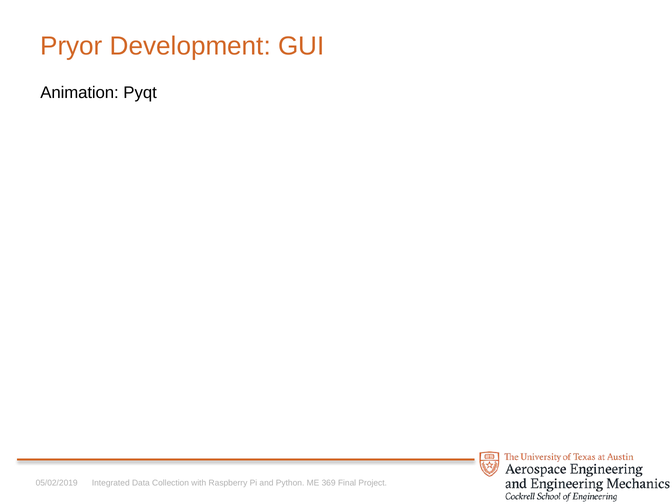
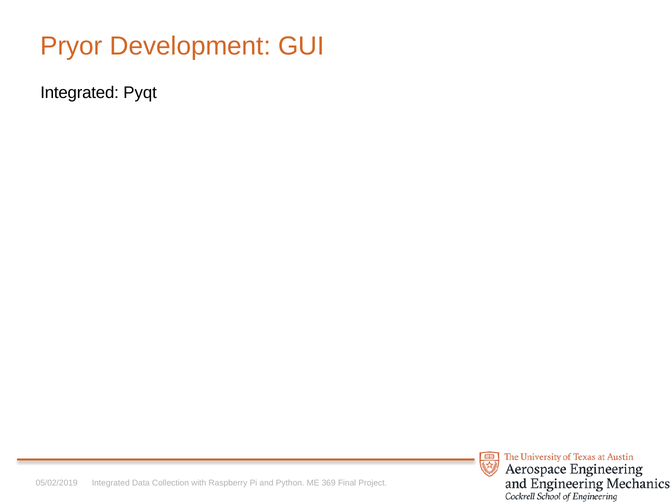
Animation at (80, 93): Animation -> Integrated
